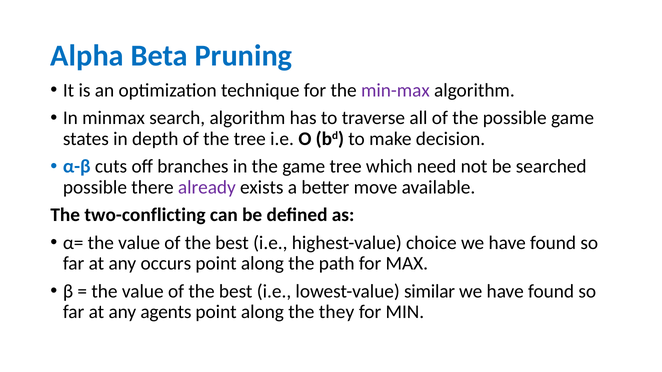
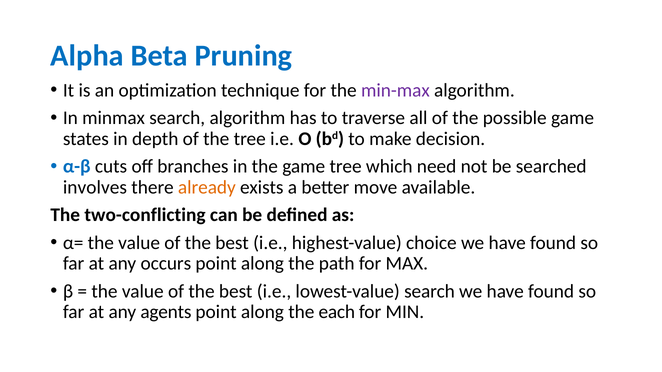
possible at (95, 188): possible -> involves
already colour: purple -> orange
lowest-value similar: similar -> search
they: they -> each
